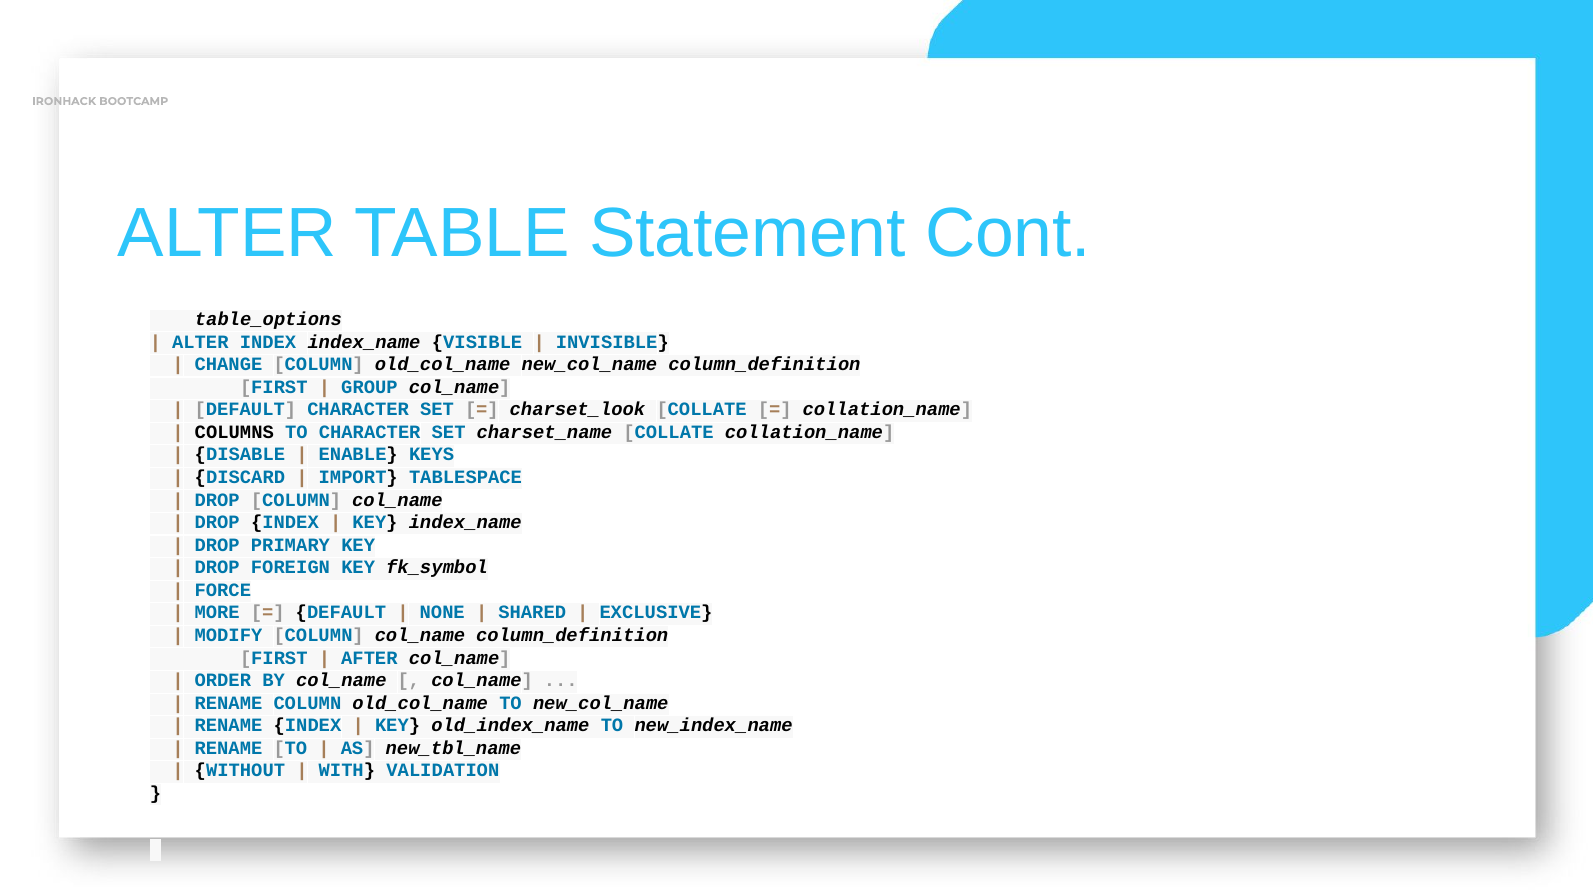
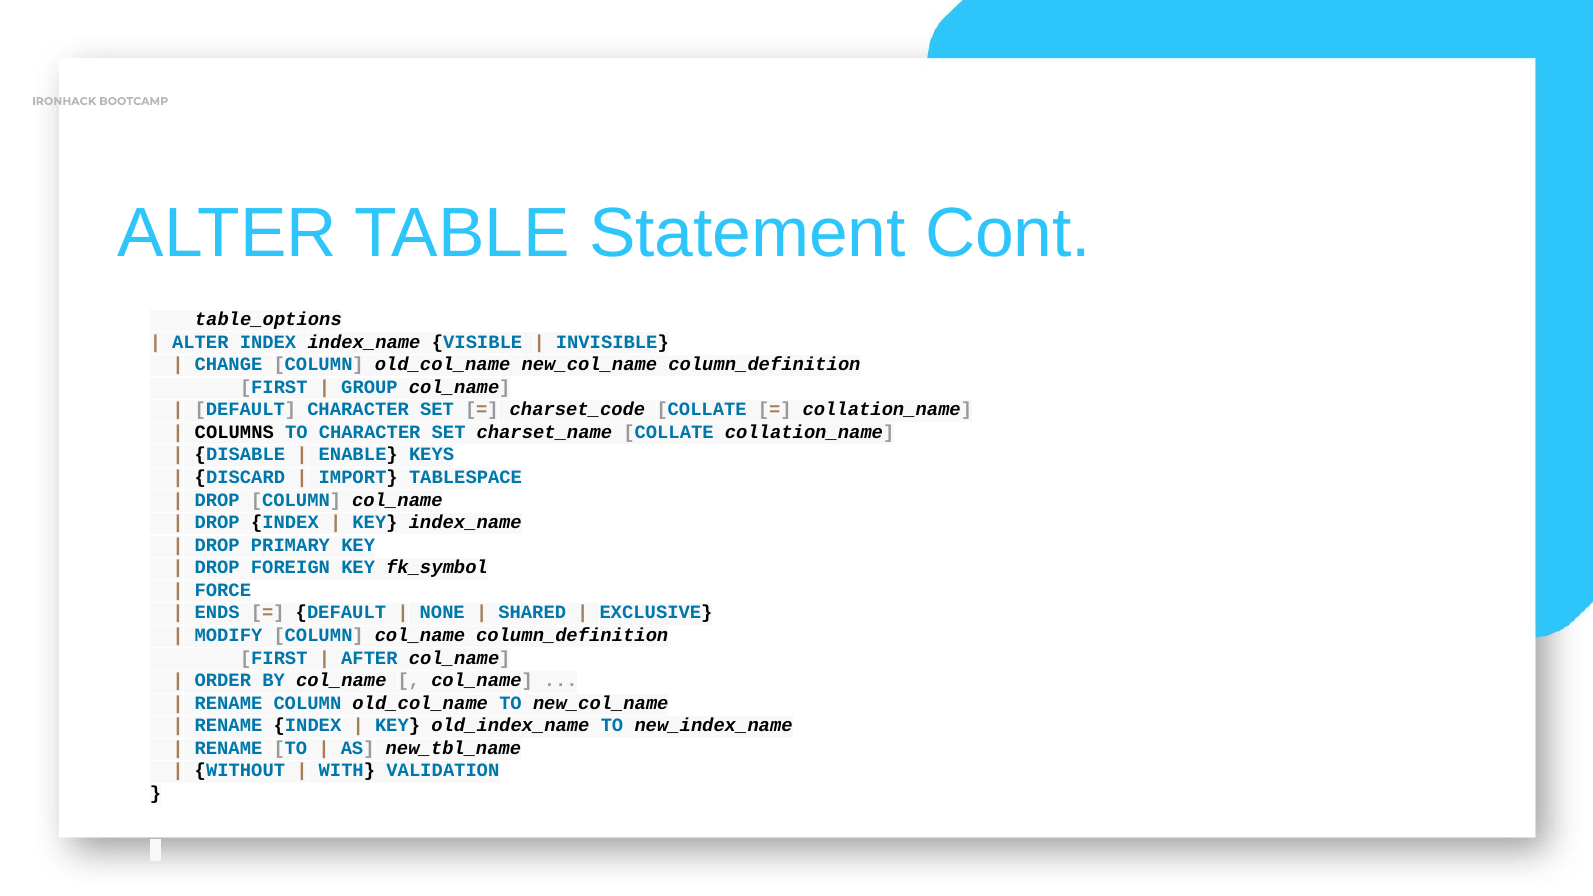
charset_look: charset_look -> charset_code
MORE: MORE -> ENDS
